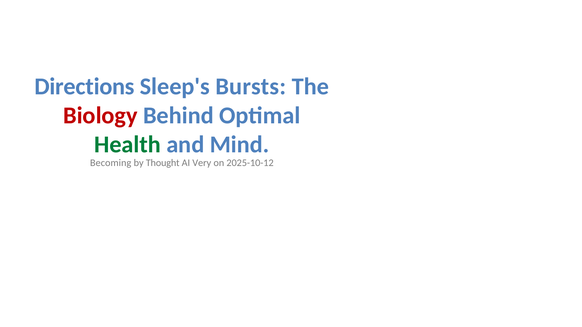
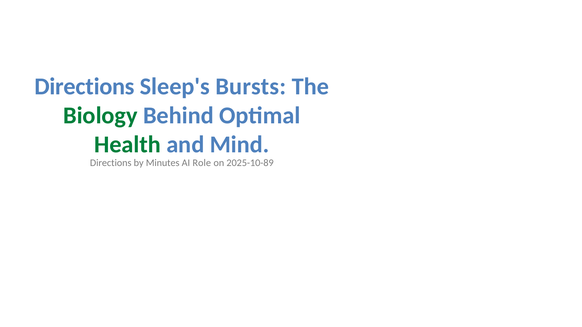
Biology colour: red -> green
Becoming at (111, 163): Becoming -> Directions
Thought: Thought -> Minutes
Very: Very -> Role
2025-10-12: 2025-10-12 -> 2025-10-89
